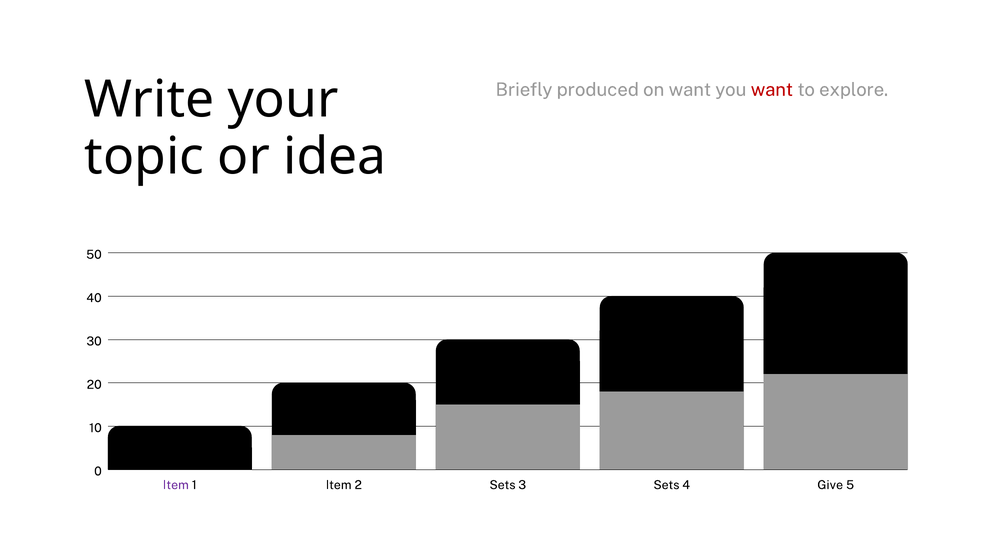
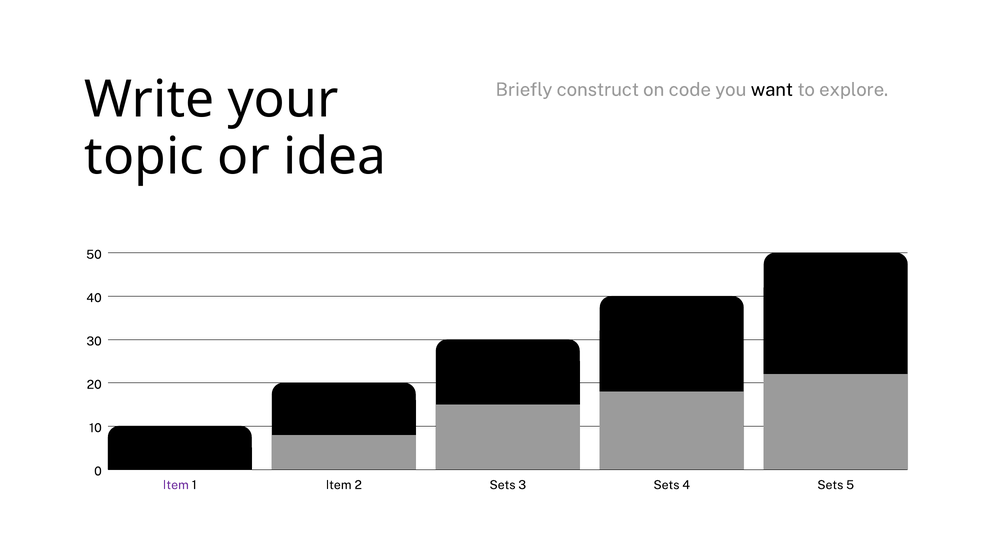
produced: produced -> construct
on want: want -> code
want at (772, 90) colour: red -> black
4 Give: Give -> Sets
